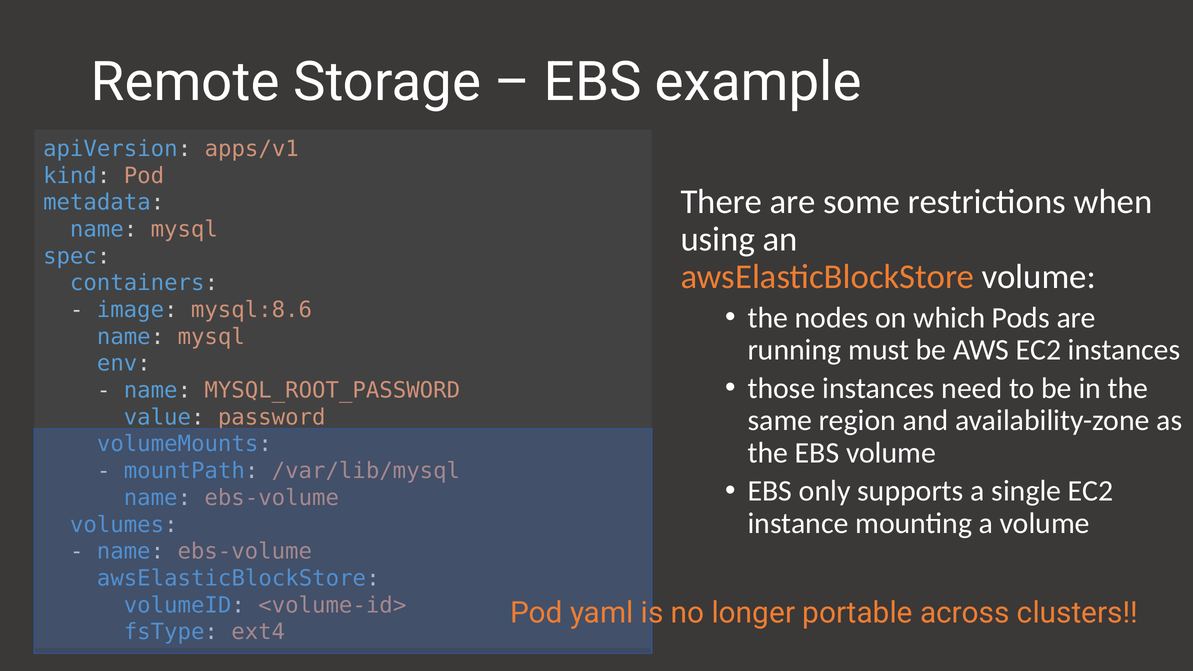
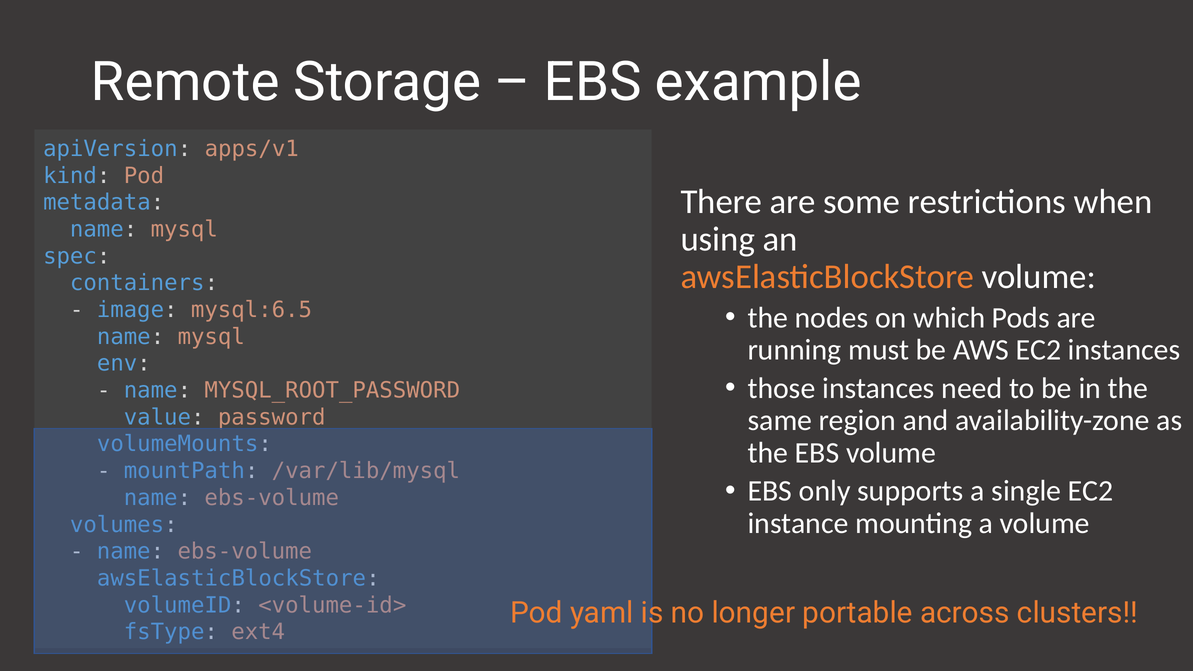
mysql:8.6: mysql:8.6 -> mysql:6.5
